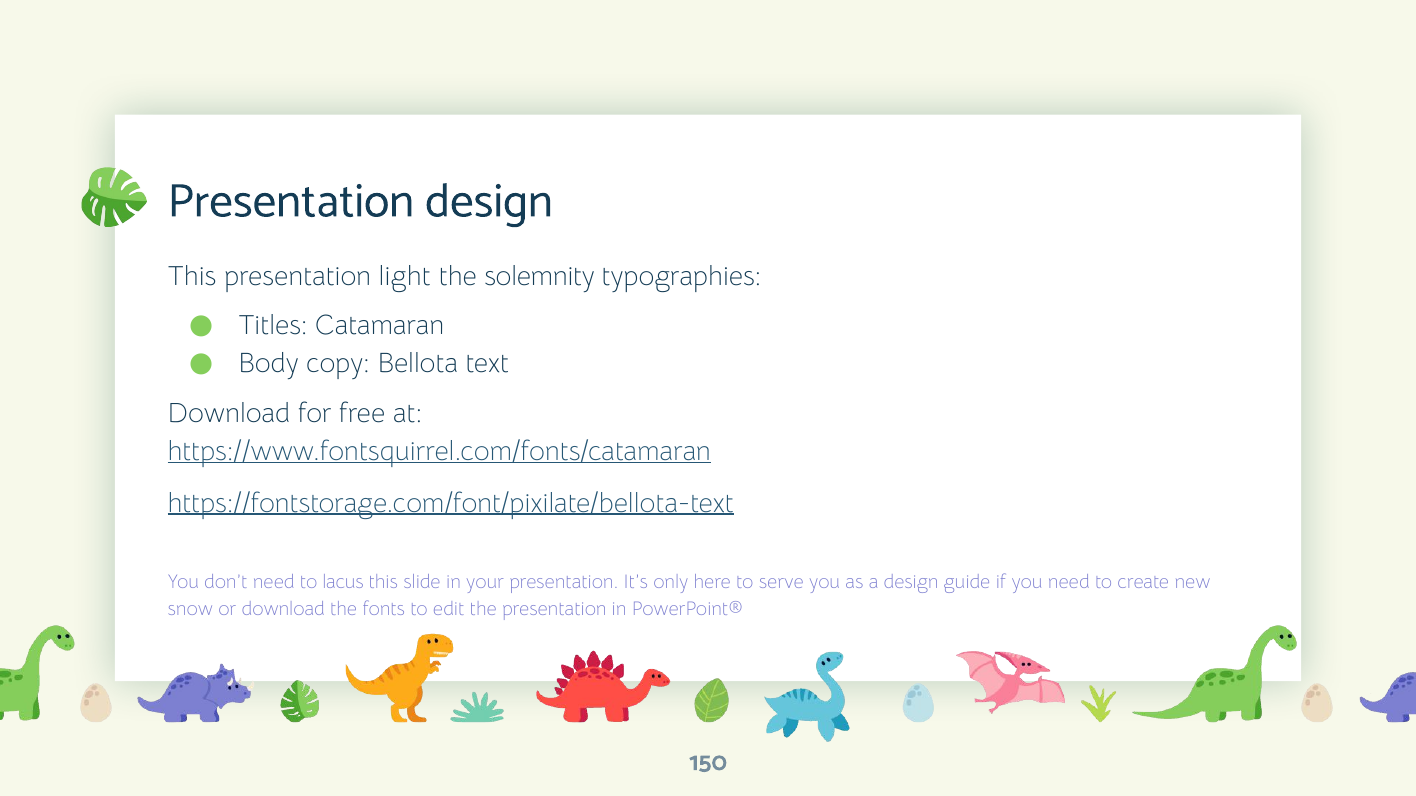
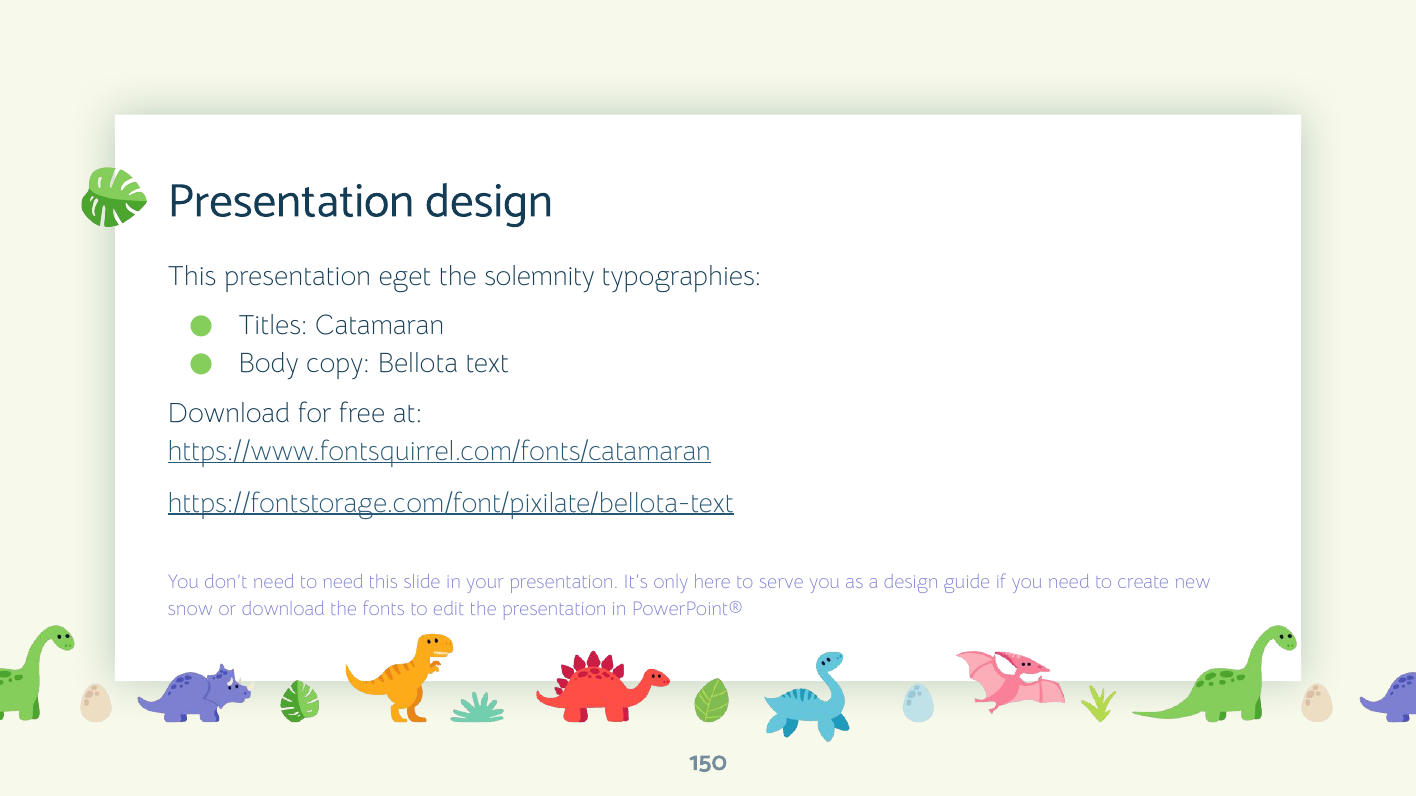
light: light -> eget
to lacus: lacus -> need
